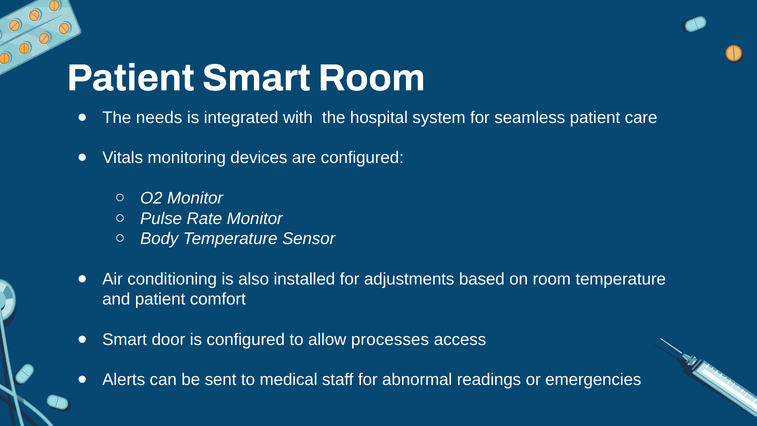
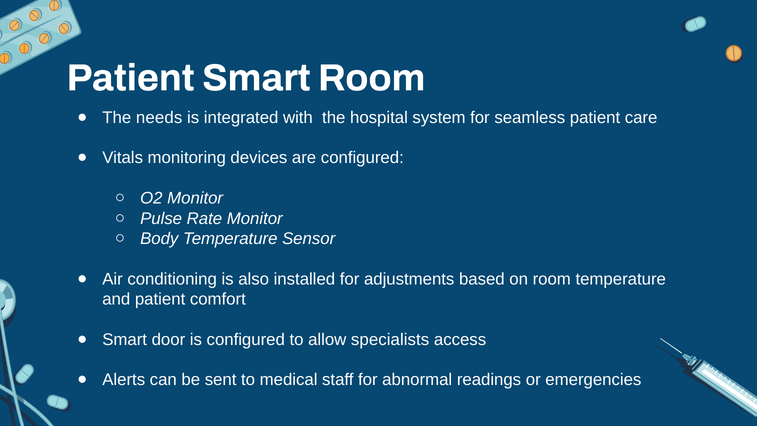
processes: processes -> specialists
